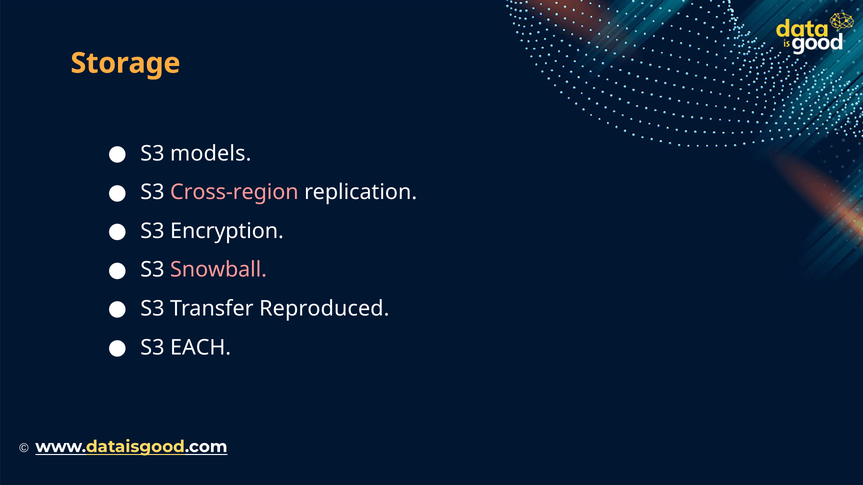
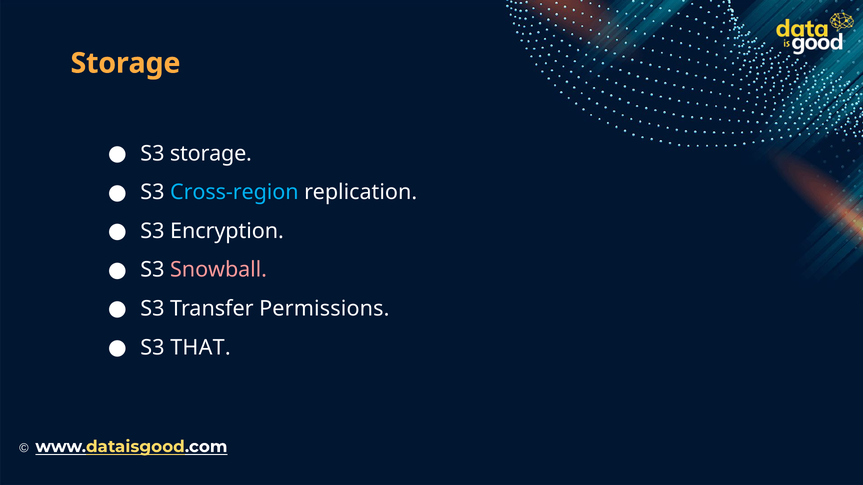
S3 models: models -> storage
Cross-region colour: pink -> light blue
Reproduced: Reproduced -> Permissions
EACH: EACH -> THAT
